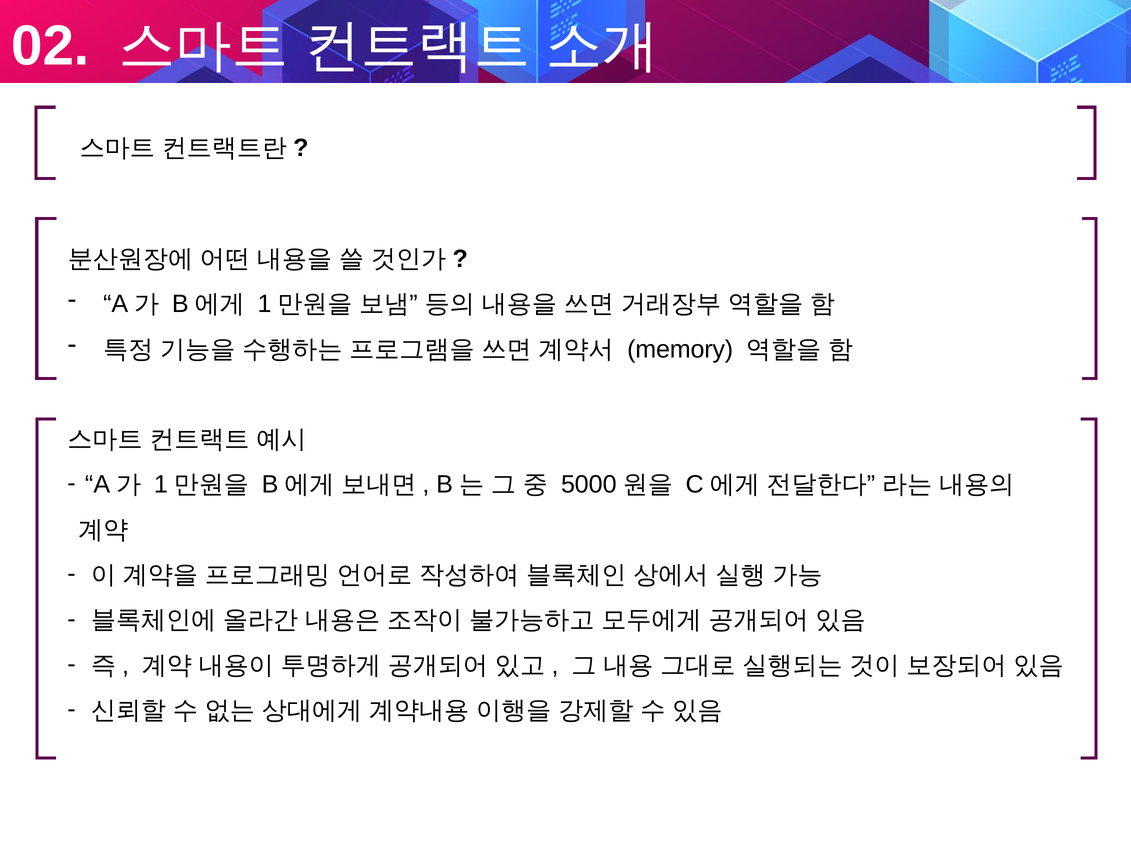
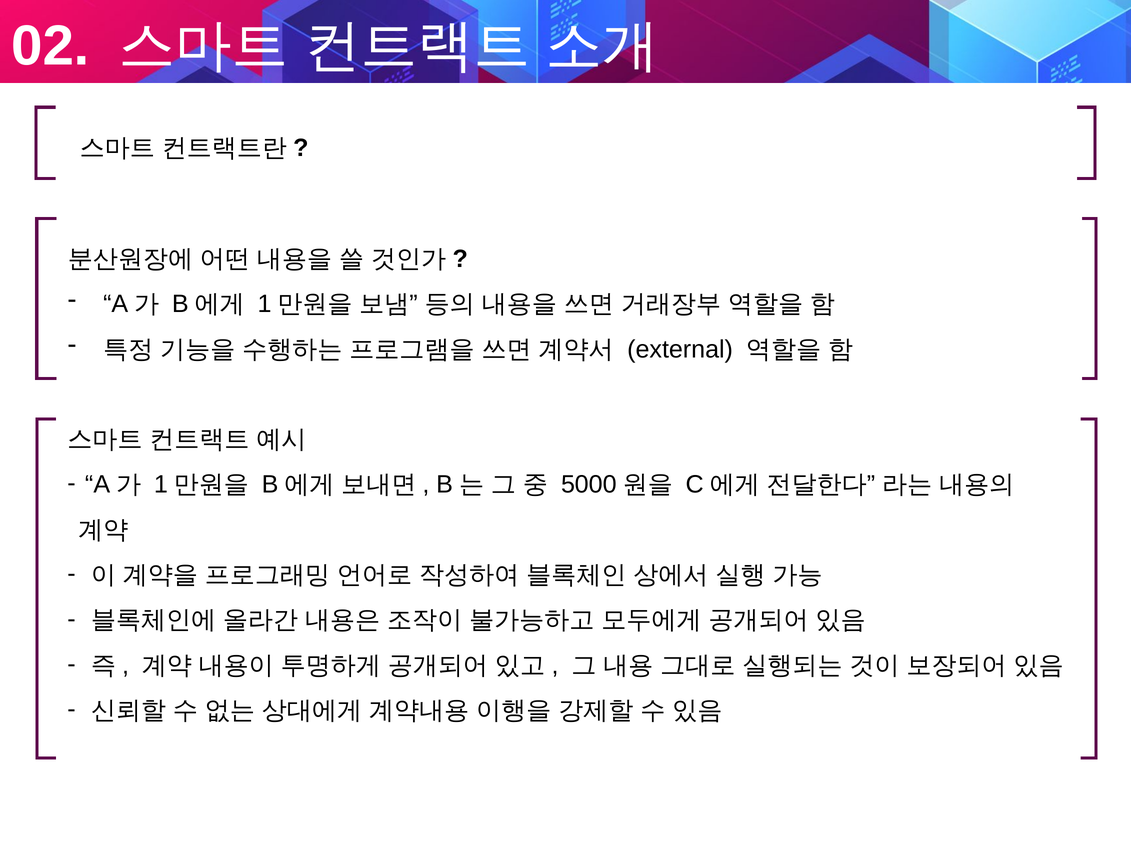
memory: memory -> external
